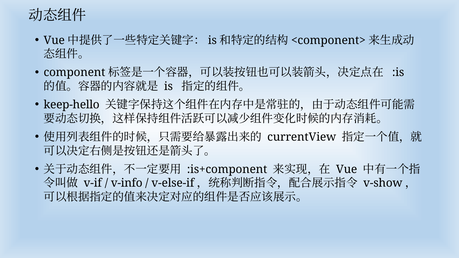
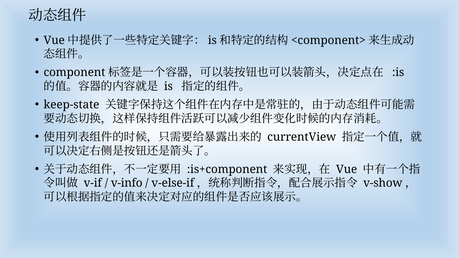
keep-hello: keep-hello -> keep-state
